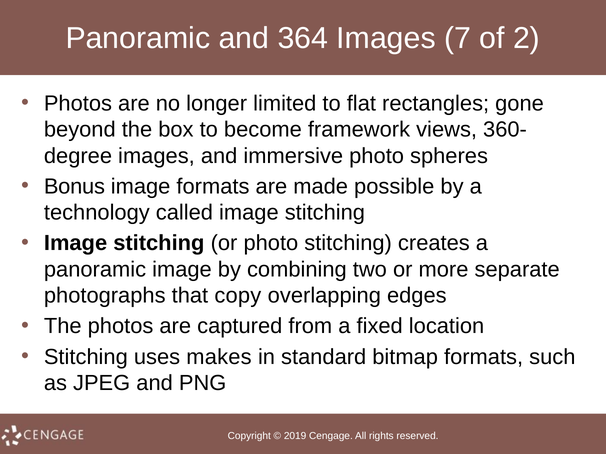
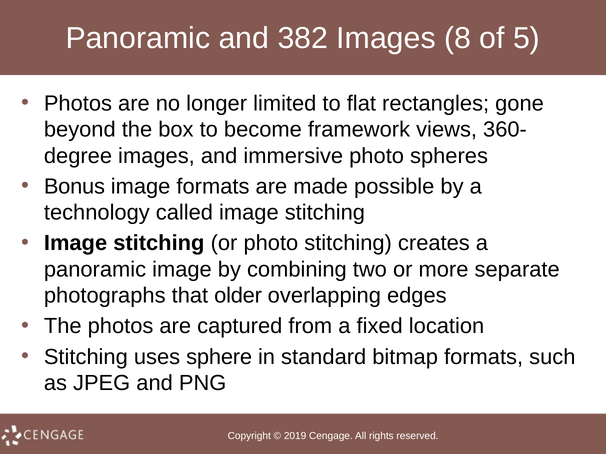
364: 364 -> 382
7: 7 -> 8
2: 2 -> 5
copy: copy -> older
makes: makes -> sphere
